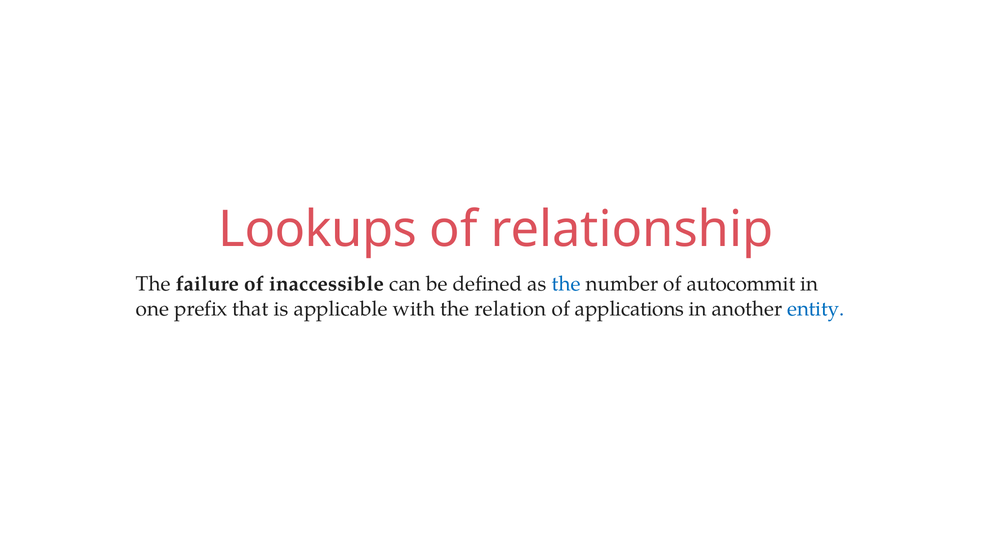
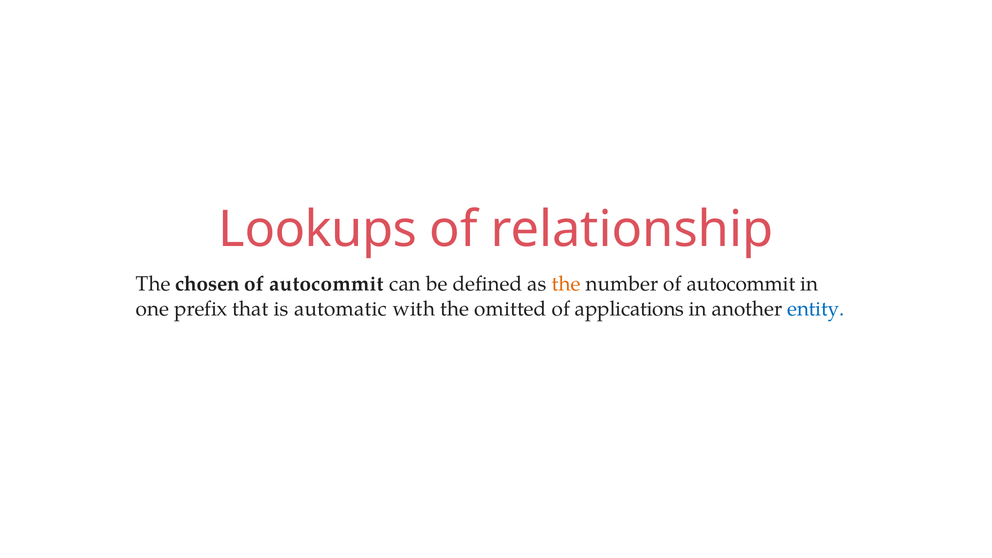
failure: failure -> chosen
inaccessible at (327, 284): inaccessible -> autocommit
the at (566, 284) colour: blue -> orange
applicable: applicable -> automatic
relation: relation -> omitted
